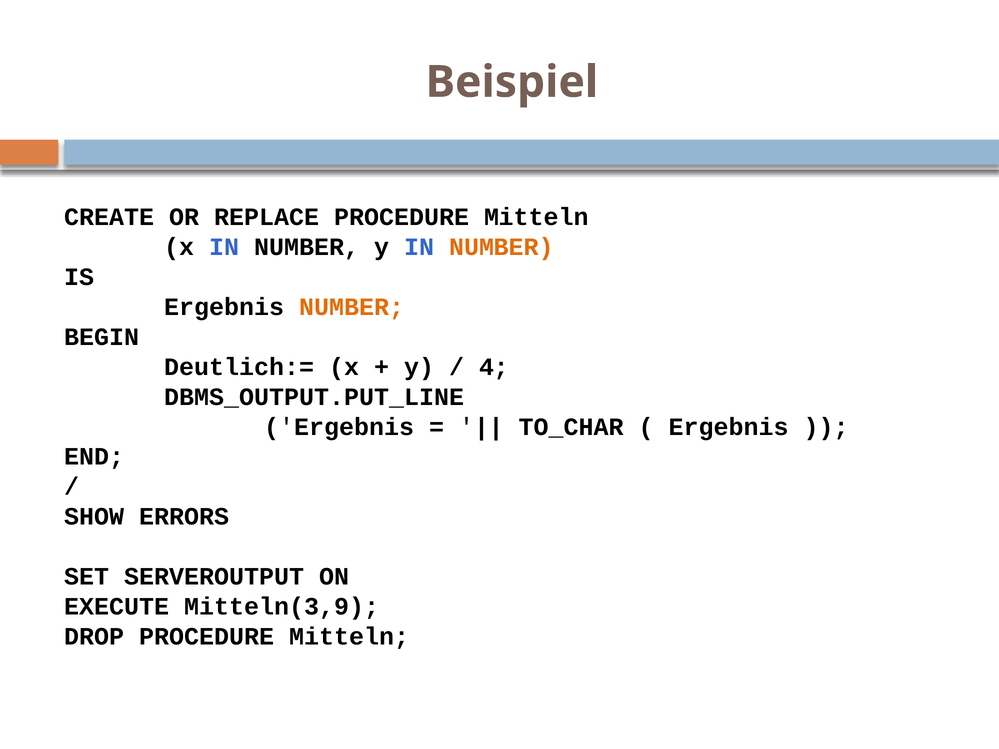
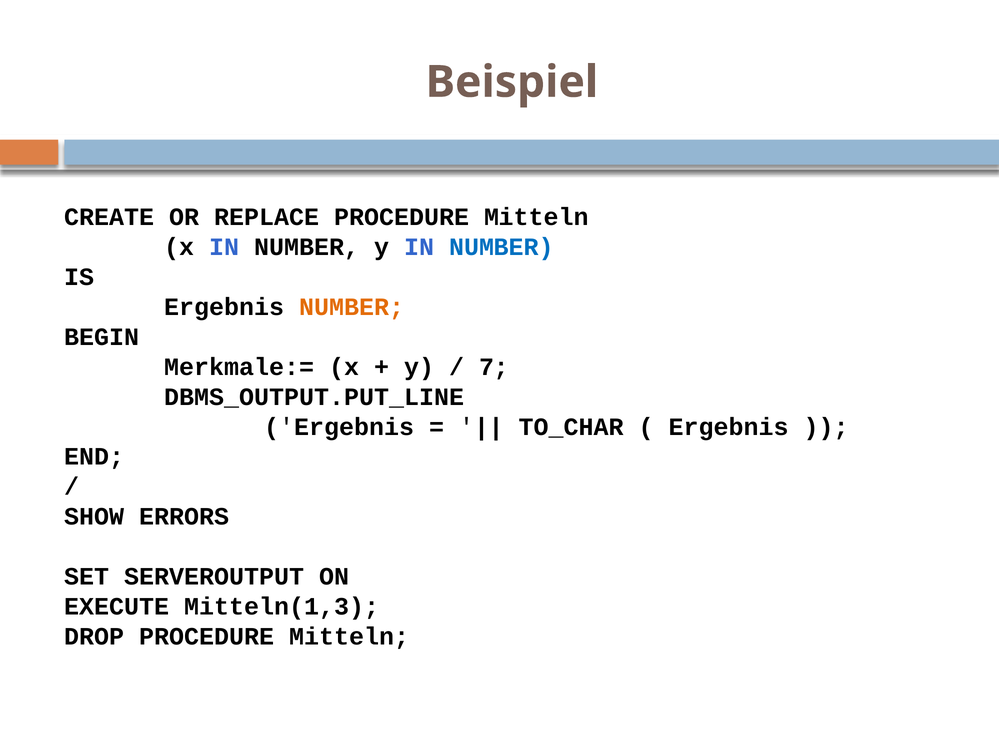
NUMBER at (501, 247) colour: orange -> blue
Deutlich:=: Deutlich:= -> Merkmale:=
4: 4 -> 7
Mitteln(3,9: Mitteln(3,9 -> Mitteln(1,3
